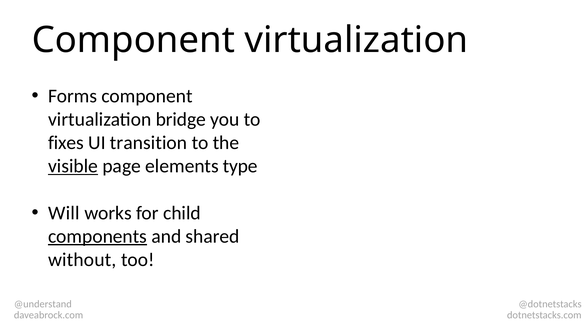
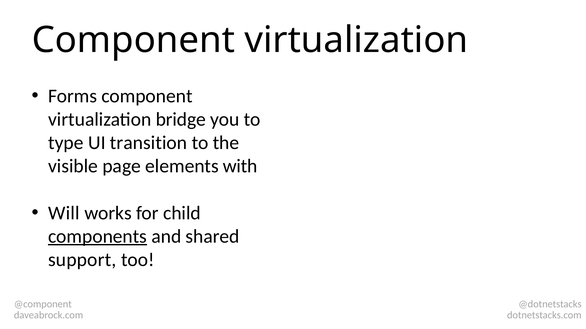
fixes: fixes -> type
visible underline: present -> none
type: type -> with
without: without -> support
@understand: @understand -> @component
